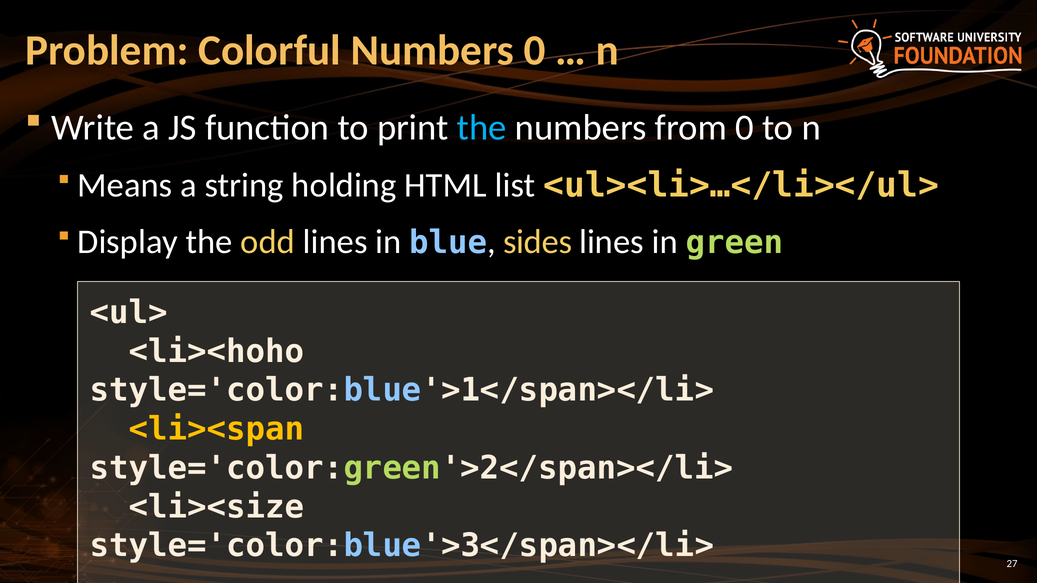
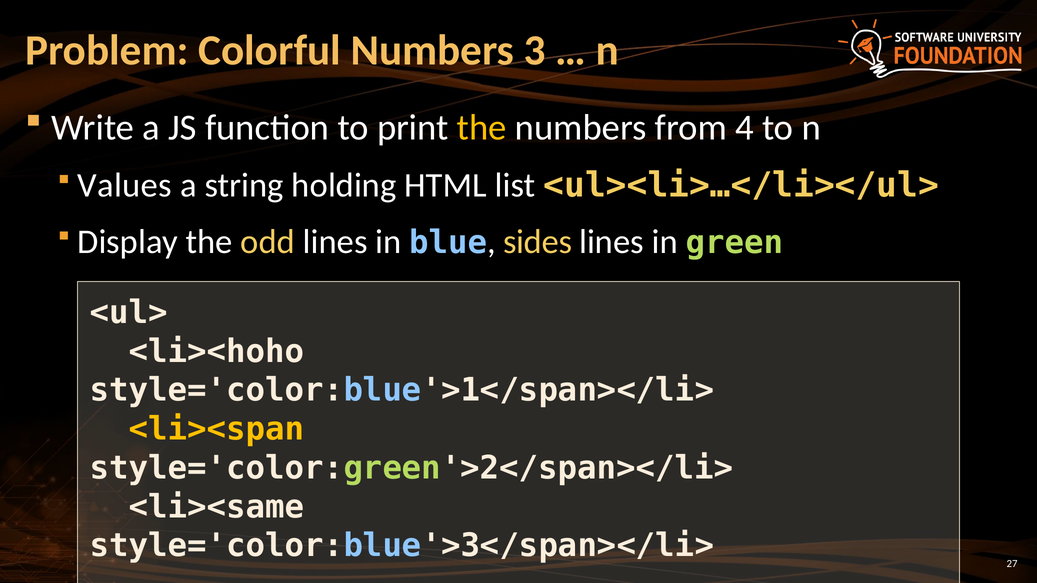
Numbers 0: 0 -> 3
the at (482, 128) colour: light blue -> yellow
from 0: 0 -> 4
Means: Means -> Values
<li><size: <li><size -> <li><same
